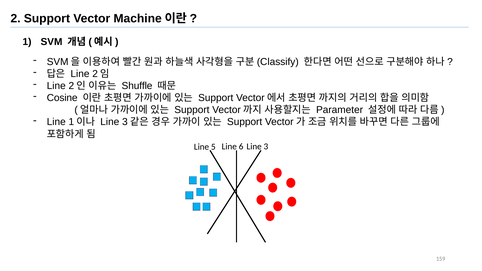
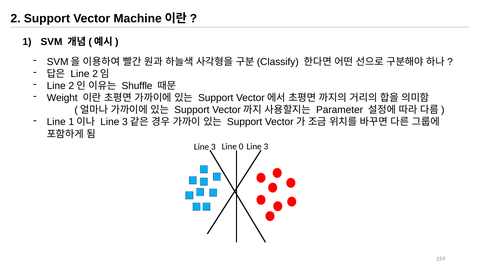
Cosine: Cosine -> Weight
5 at (213, 147): 5 -> 3
6: 6 -> 0
